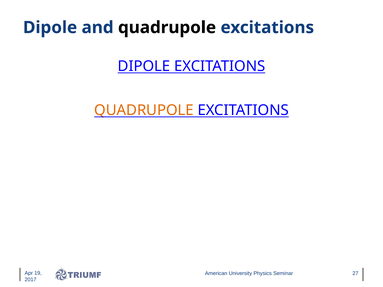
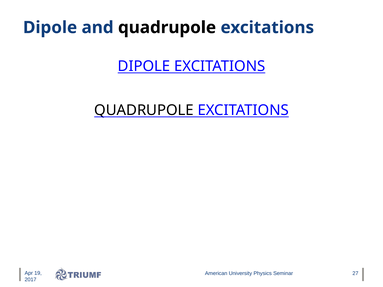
QUADRUPOLE at (144, 110) colour: orange -> black
